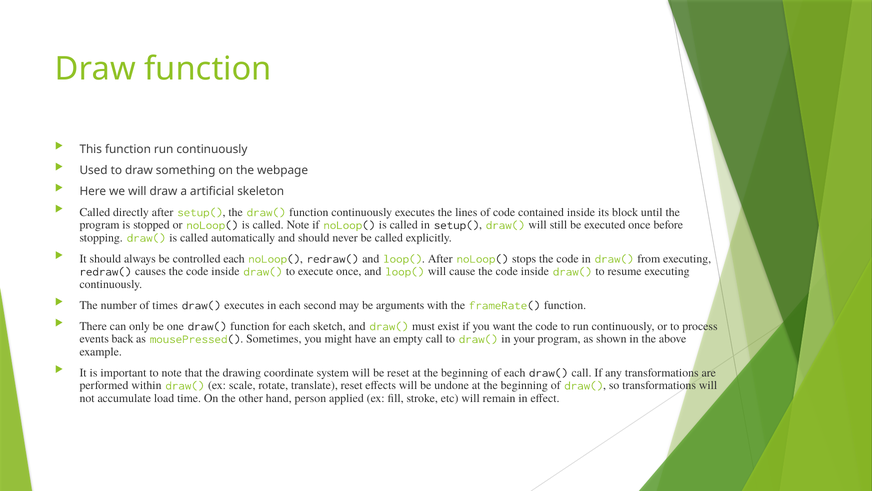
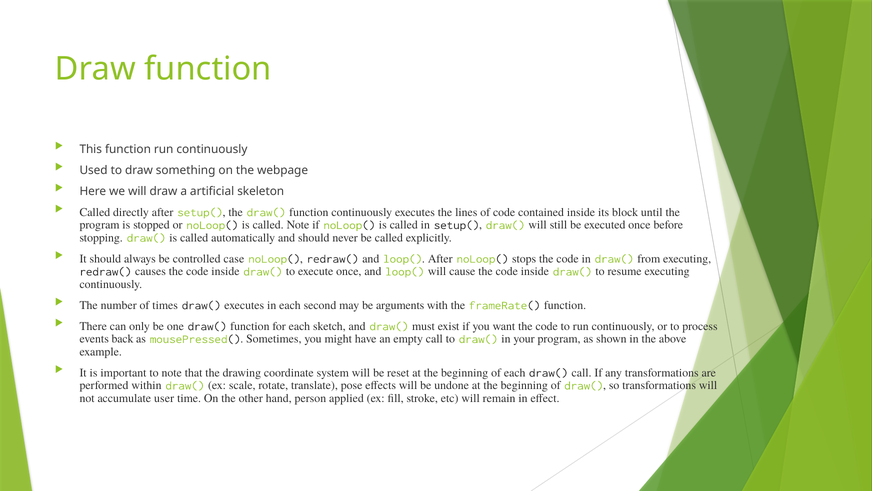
controlled each: each -> case
translate reset: reset -> pose
load: load -> user
